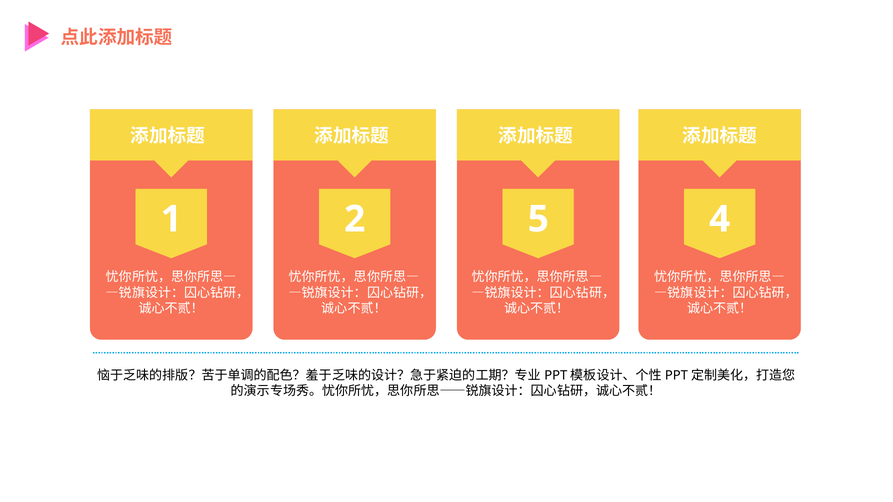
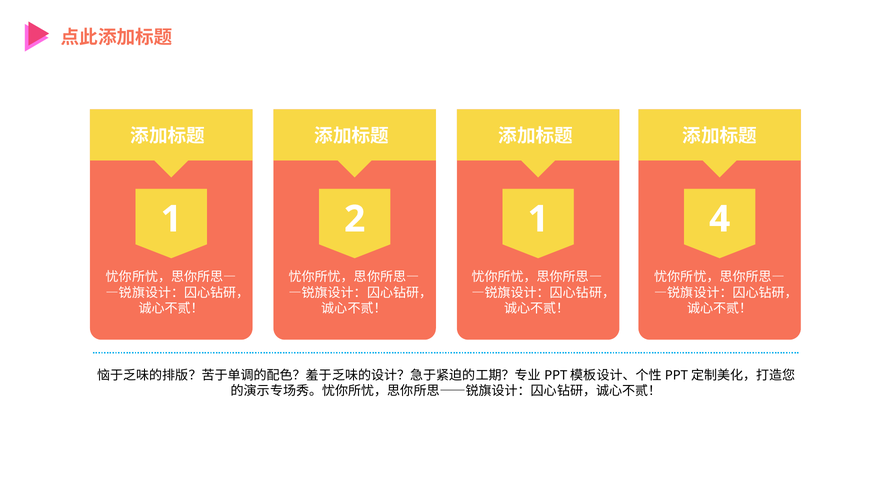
2 5: 5 -> 1
